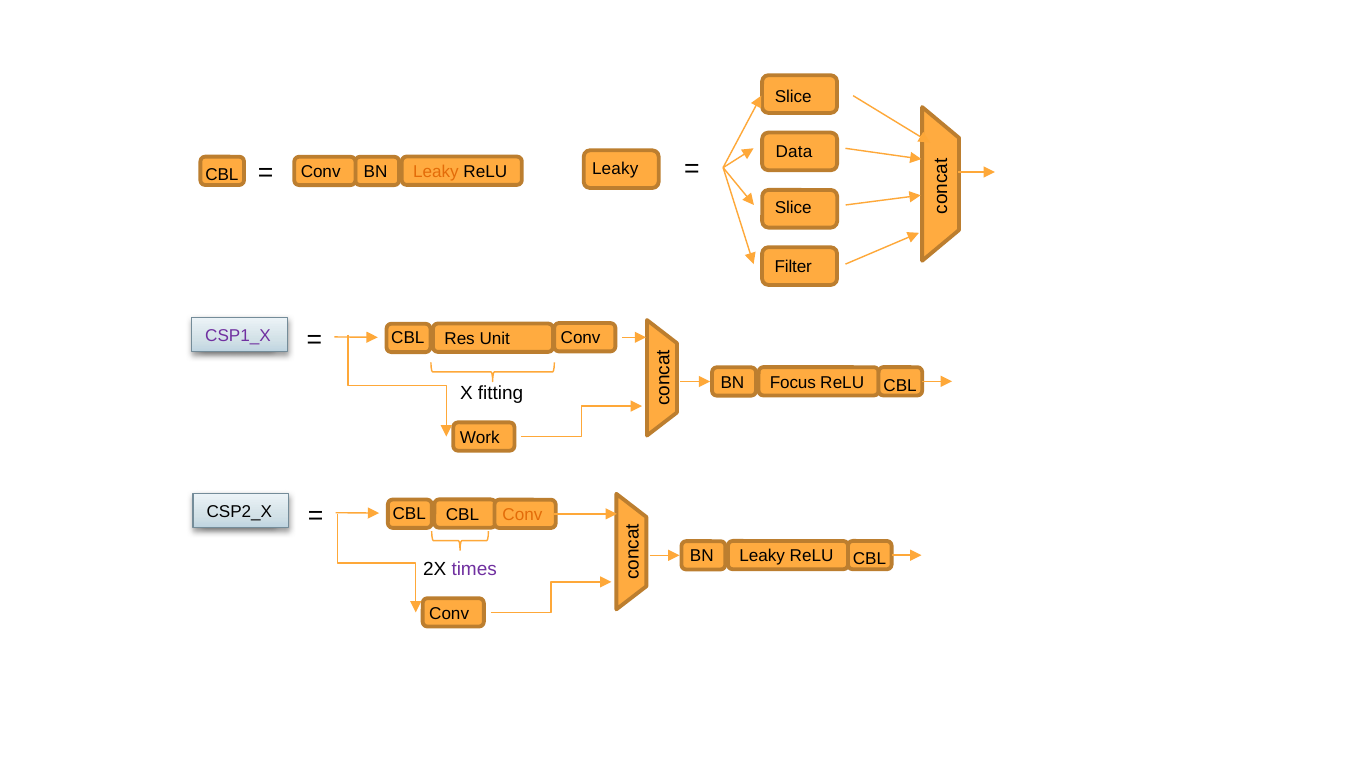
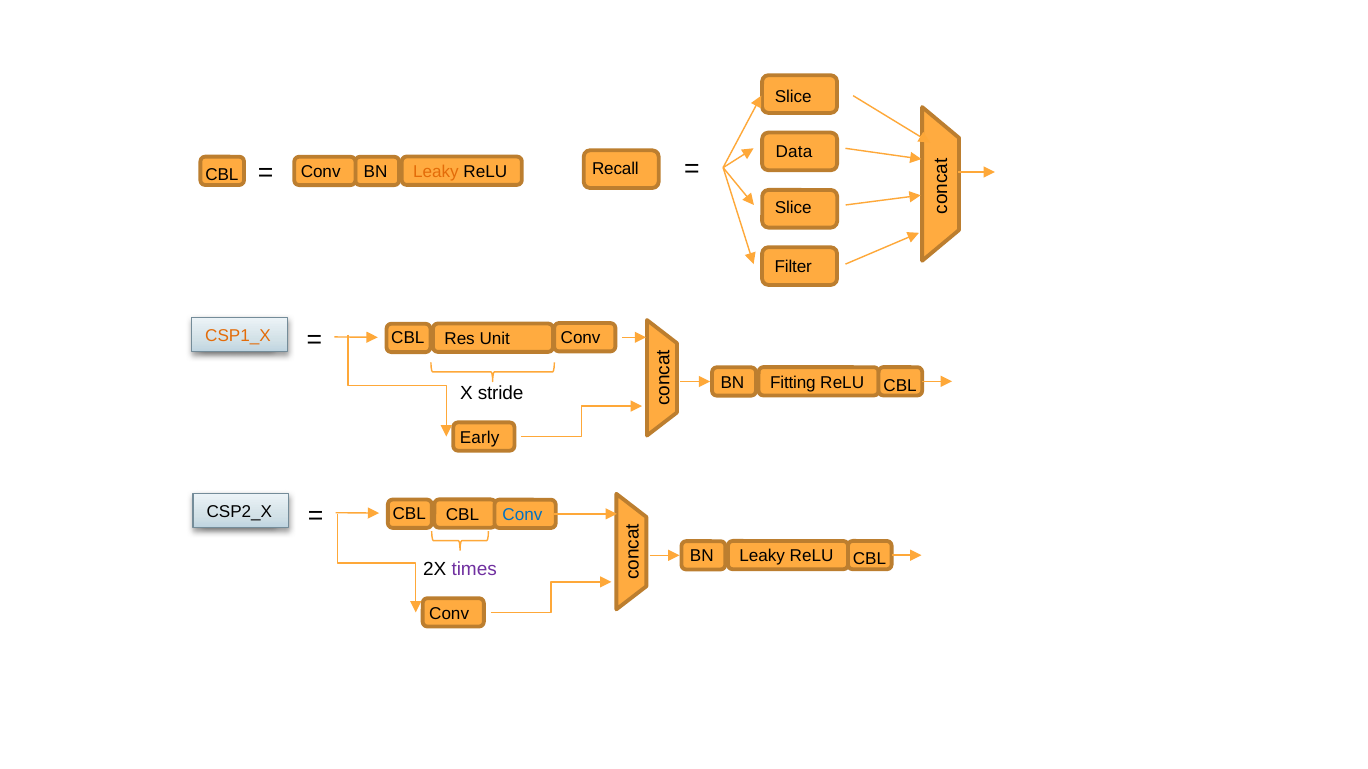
Conv Leaky: Leaky -> Recall
CSP1_X colour: purple -> orange
Focus: Focus -> Fitting
fitting: fitting -> stride
Work: Work -> Early
Conv at (522, 515) colour: orange -> blue
